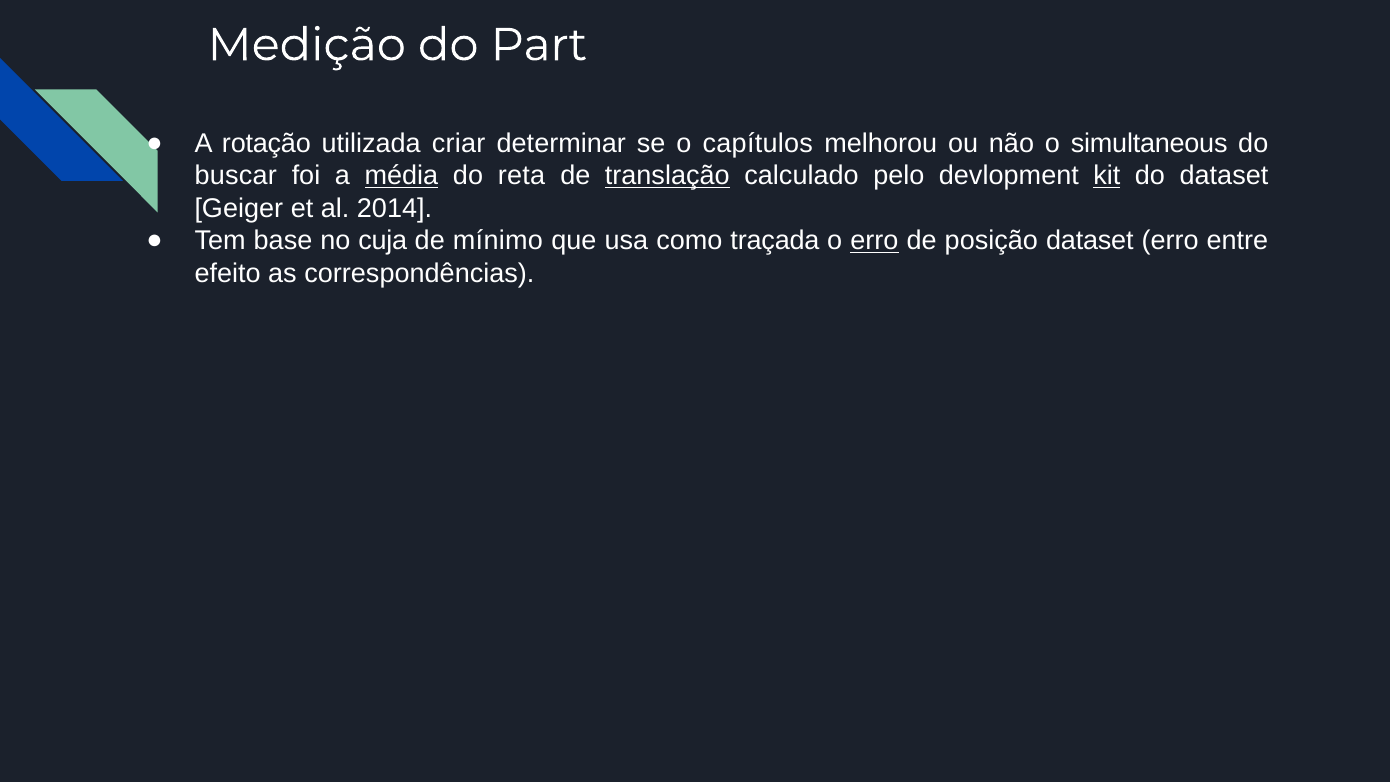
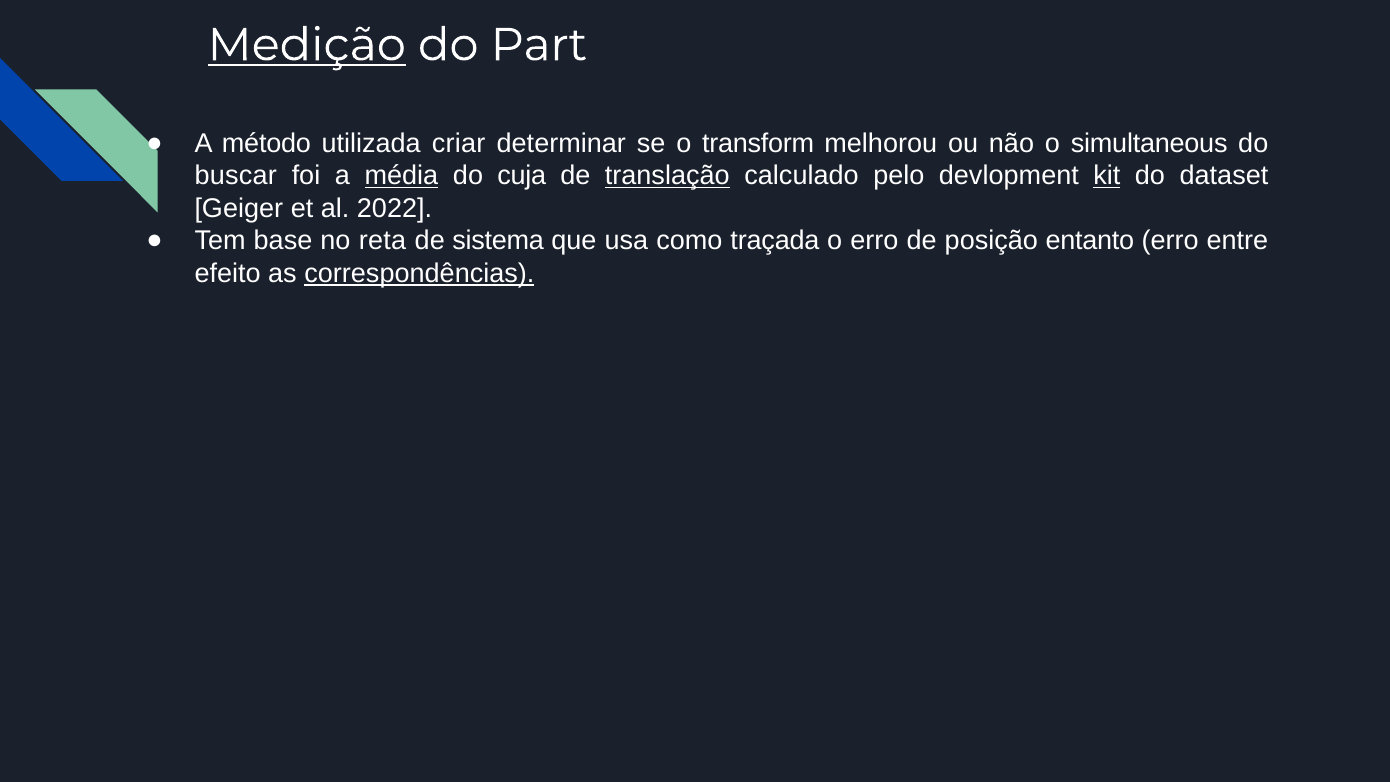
Medição underline: none -> present
rotação: rotação -> método
capítulos: capítulos -> transform
reta: reta -> cuja
2014: 2014 -> 2022
cuja: cuja -> reta
mínimo: mínimo -> sistema
erro at (874, 241) underline: present -> none
posição dataset: dataset -> entanto
correspondências underline: none -> present
